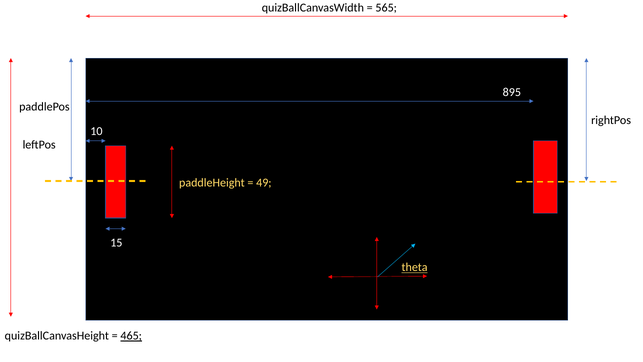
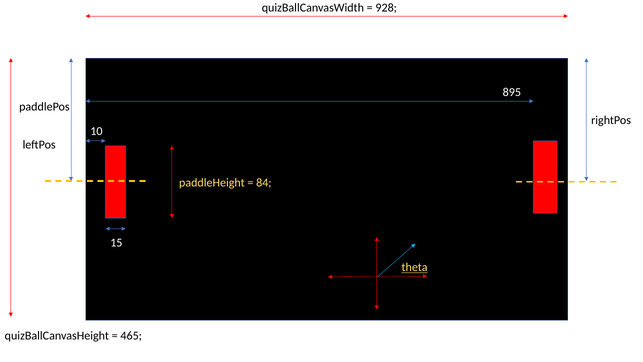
565: 565 -> 928
49: 49 -> 84
465 underline: present -> none
